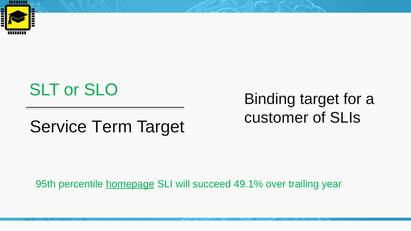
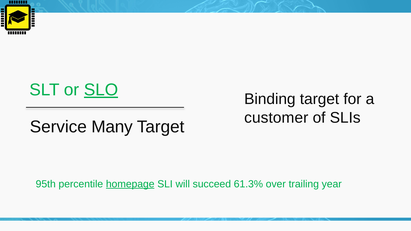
SLO underline: none -> present
Term: Term -> Many
49.1%: 49.1% -> 61.3%
